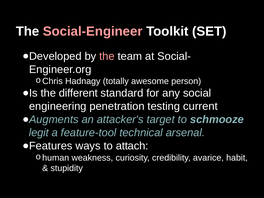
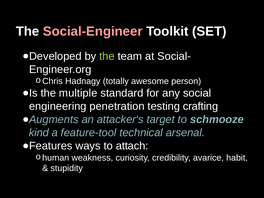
the at (107, 56) colour: pink -> light green
different: different -> multiple
current: current -> crafting
legit: legit -> kind
